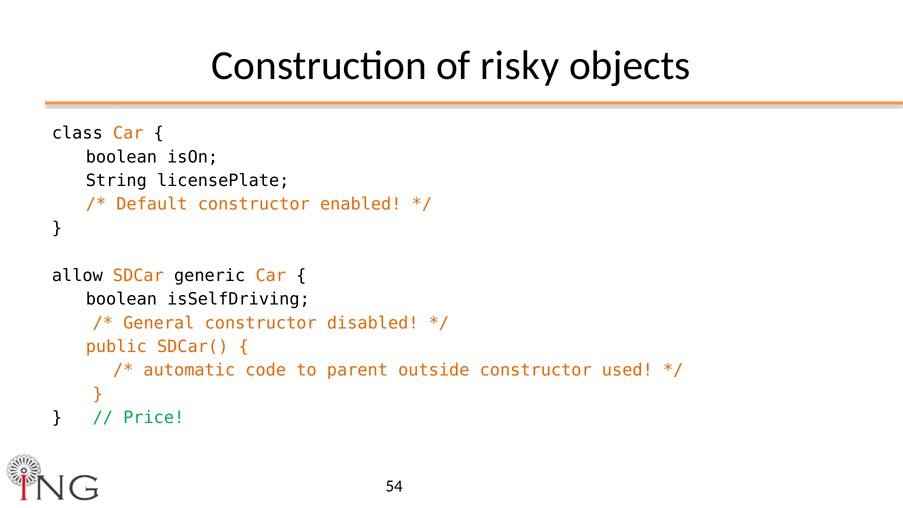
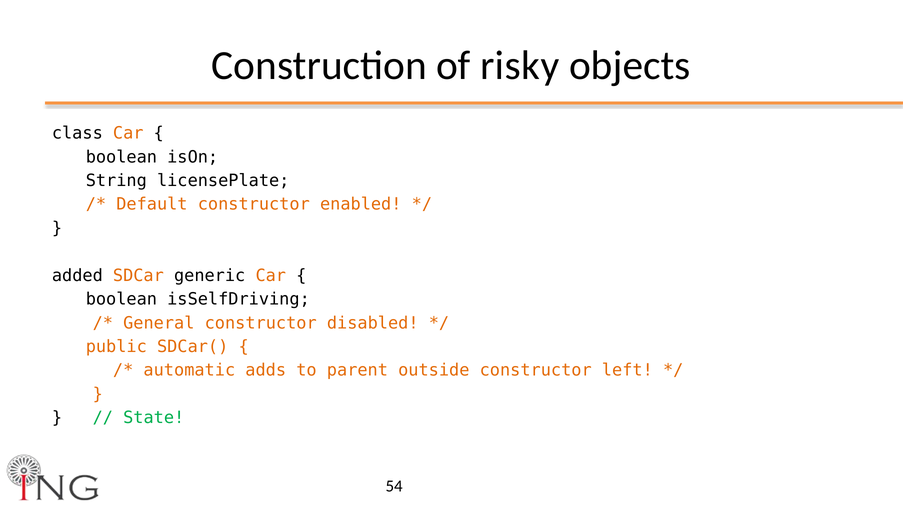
allow: allow -> added
code: code -> adds
used: used -> left
Price: Price -> State
